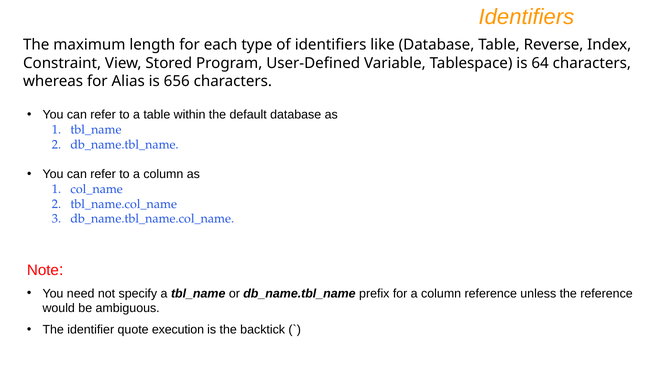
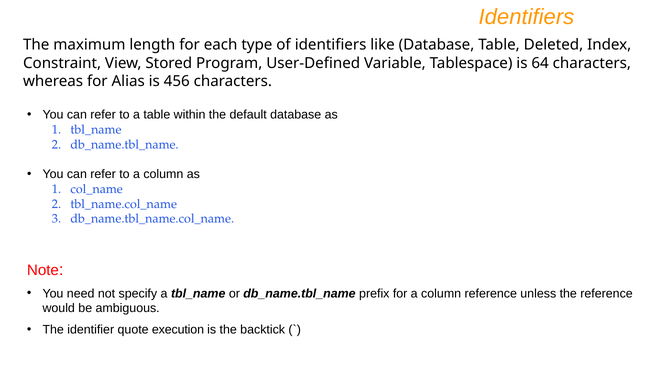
Reverse: Reverse -> Deleted
656: 656 -> 456
